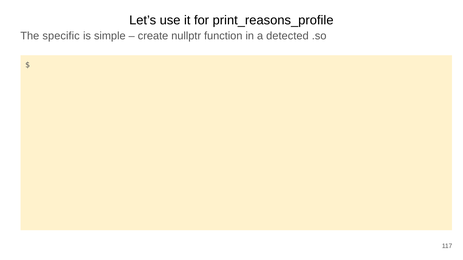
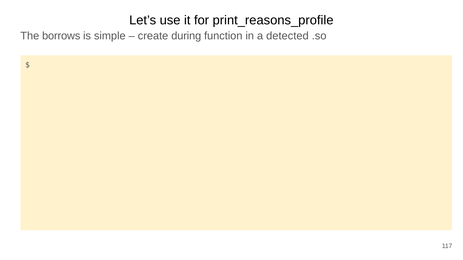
specific: specific -> borrows
nullptr: nullptr -> during
